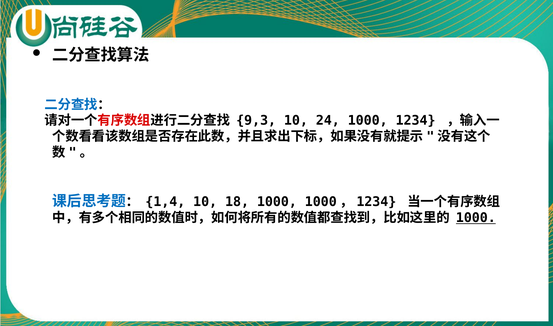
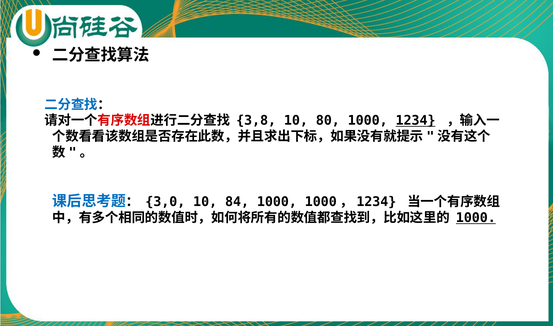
9,3: 9,3 -> 3,8
24: 24 -> 80
1234 underline: none -> present
1,4: 1,4 -> 3,0
18: 18 -> 84
